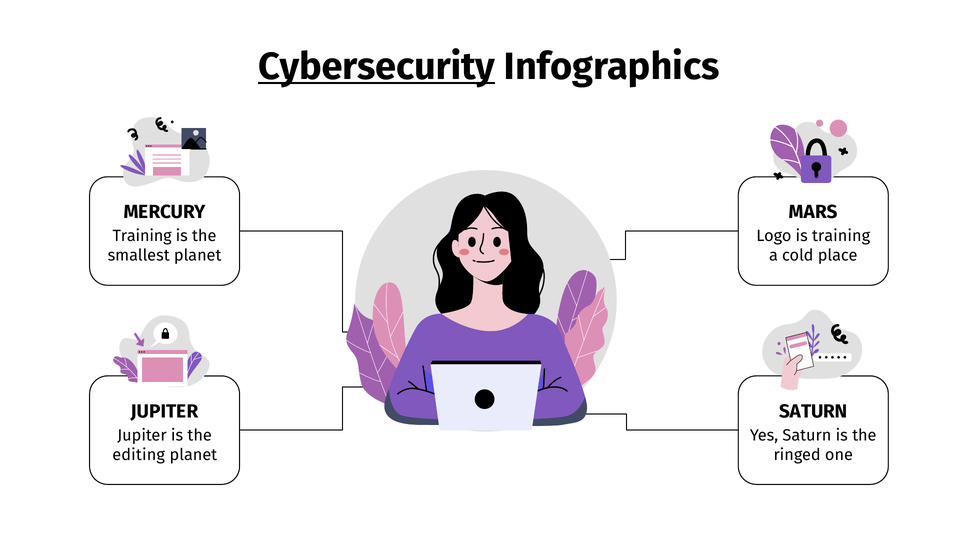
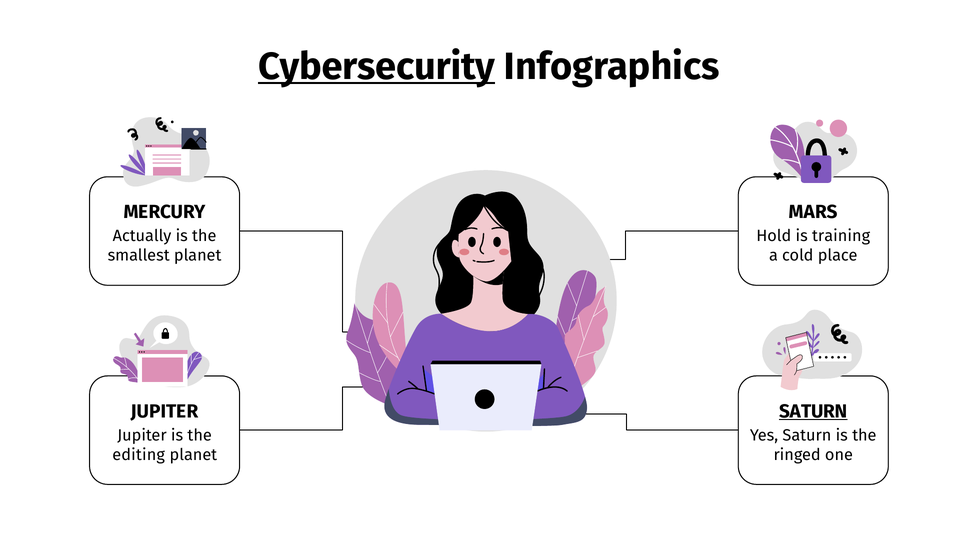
Training at (142, 236): Training -> Actually
Logo: Logo -> Hold
SATURN at (813, 412) underline: none -> present
